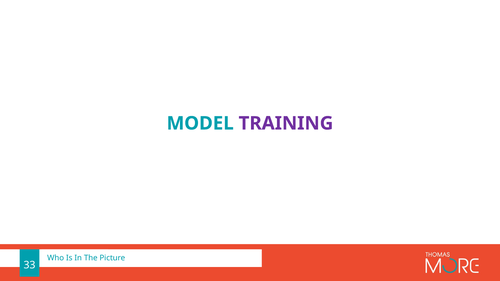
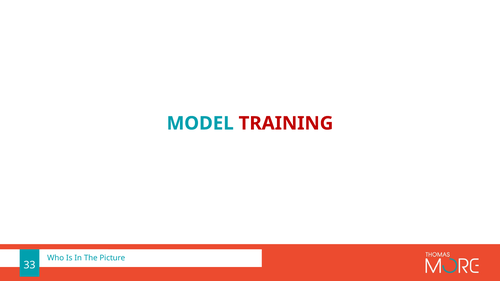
TRAINING colour: purple -> red
